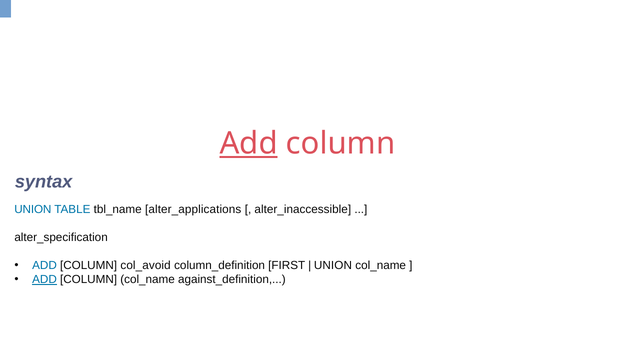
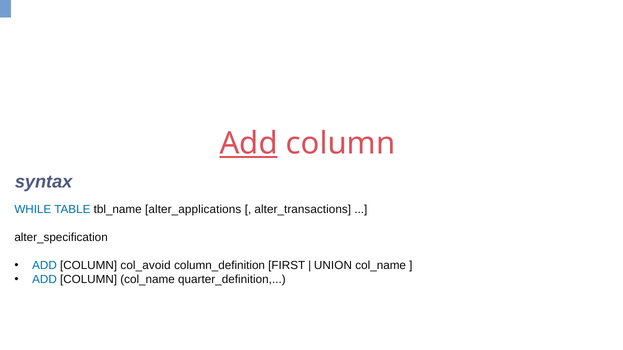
UNION at (33, 210): UNION -> WHILE
alter_inaccessible: alter_inaccessible -> alter_transactions
ADD at (45, 280) underline: present -> none
against_definition: against_definition -> quarter_definition
